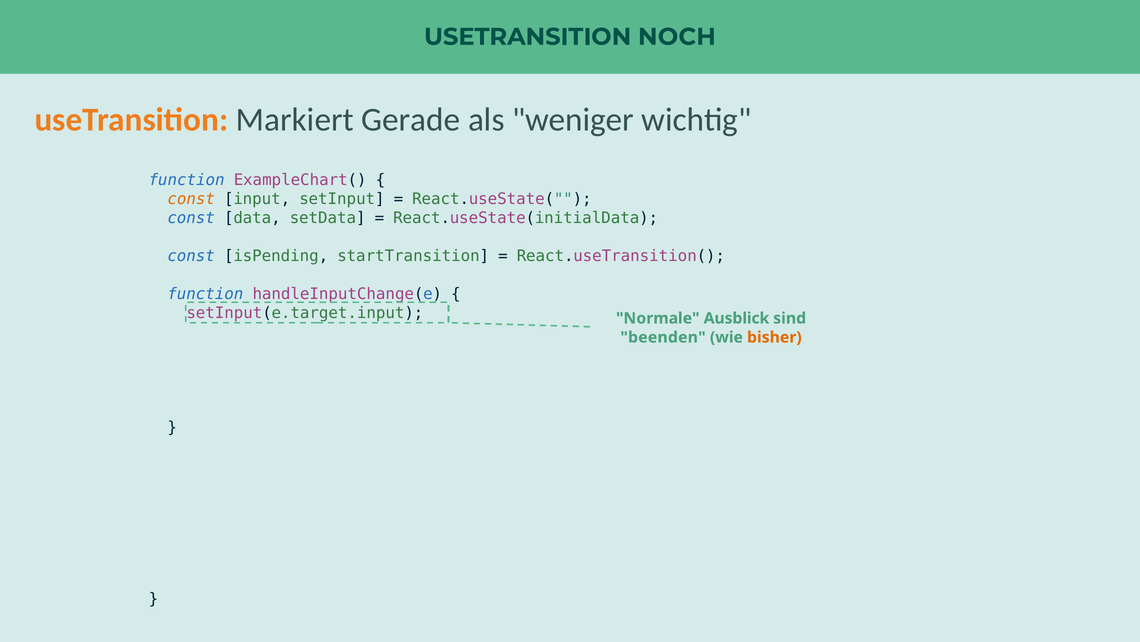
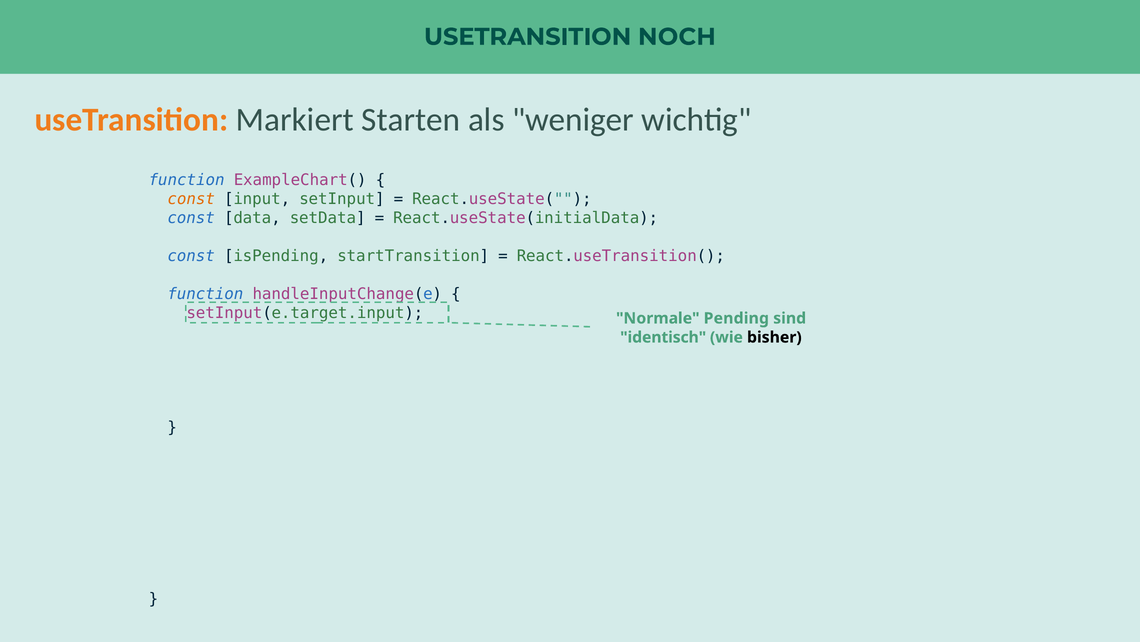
Gerade: Gerade -> Starten
Ausblick: Ausblick -> Pending
beenden: beenden -> identisch
bisher colour: orange -> black
